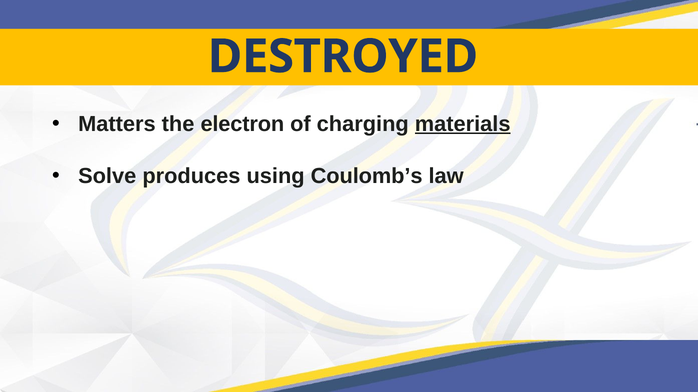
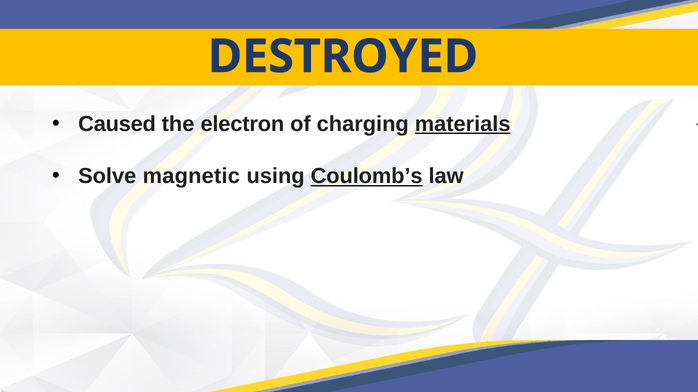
Matters: Matters -> Caused
produces: produces -> magnetic
Coulomb’s underline: none -> present
